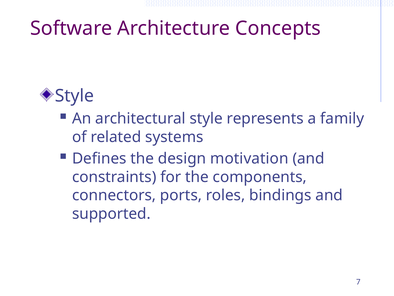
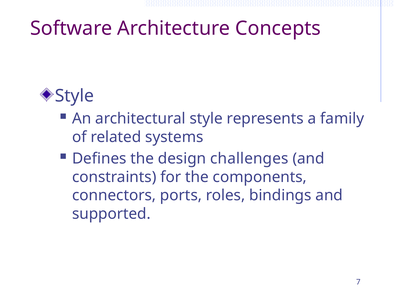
motivation: motivation -> challenges
